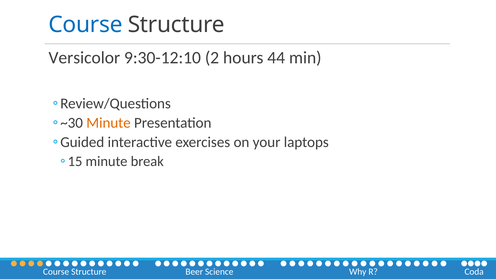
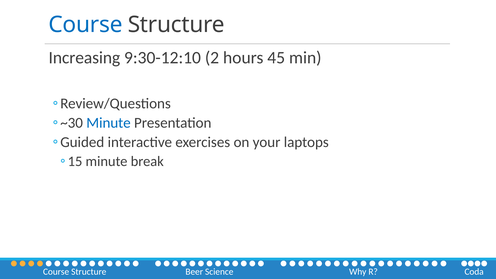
Versicolor: Versicolor -> Increasing
44: 44 -> 45
Minute at (108, 123) colour: orange -> blue
